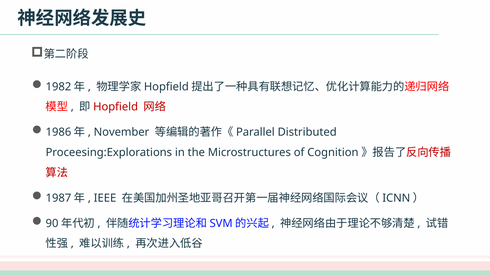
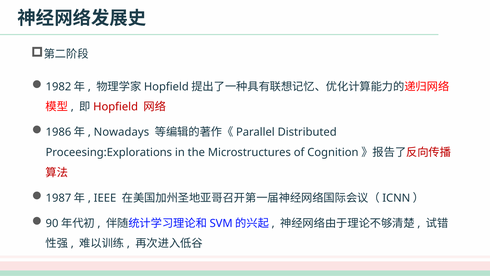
November: November -> Nowadays
